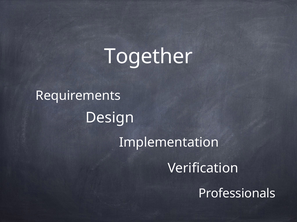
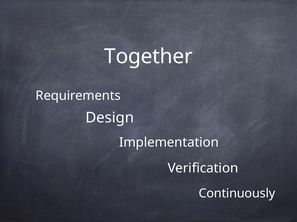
Professionals: Professionals -> Continuously
